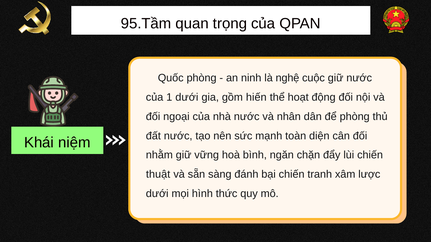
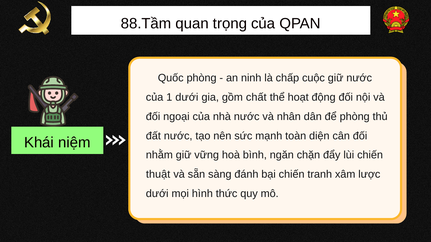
95.Tầm: 95.Tầm -> 88.Tầm
nghệ: nghệ -> chấp
hiến: hiến -> chất
